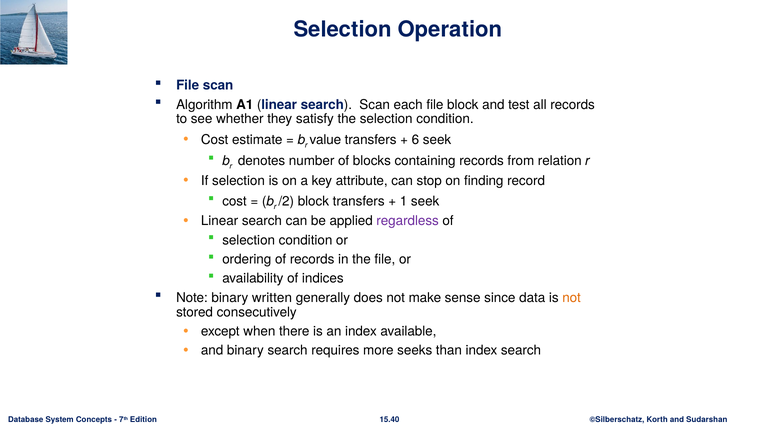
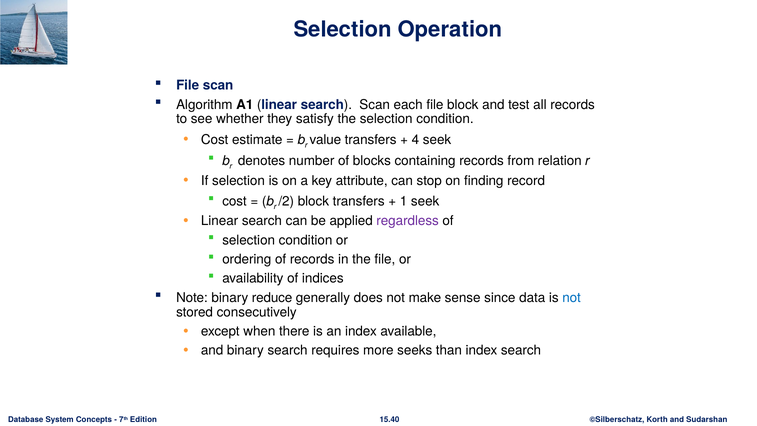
6: 6 -> 4
written: written -> reduce
not at (572, 297) colour: orange -> blue
